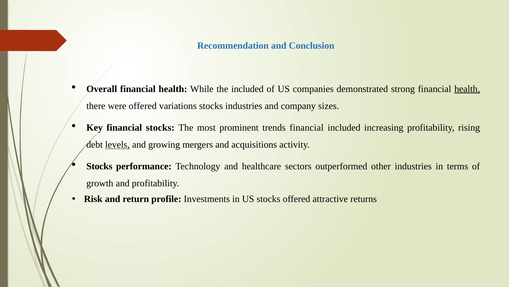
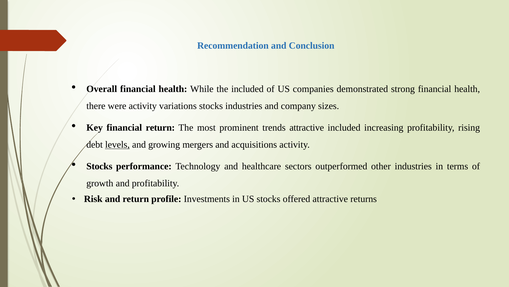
health at (467, 89) underline: present -> none
were offered: offered -> activity
financial stocks: stocks -> return
trends financial: financial -> attractive
